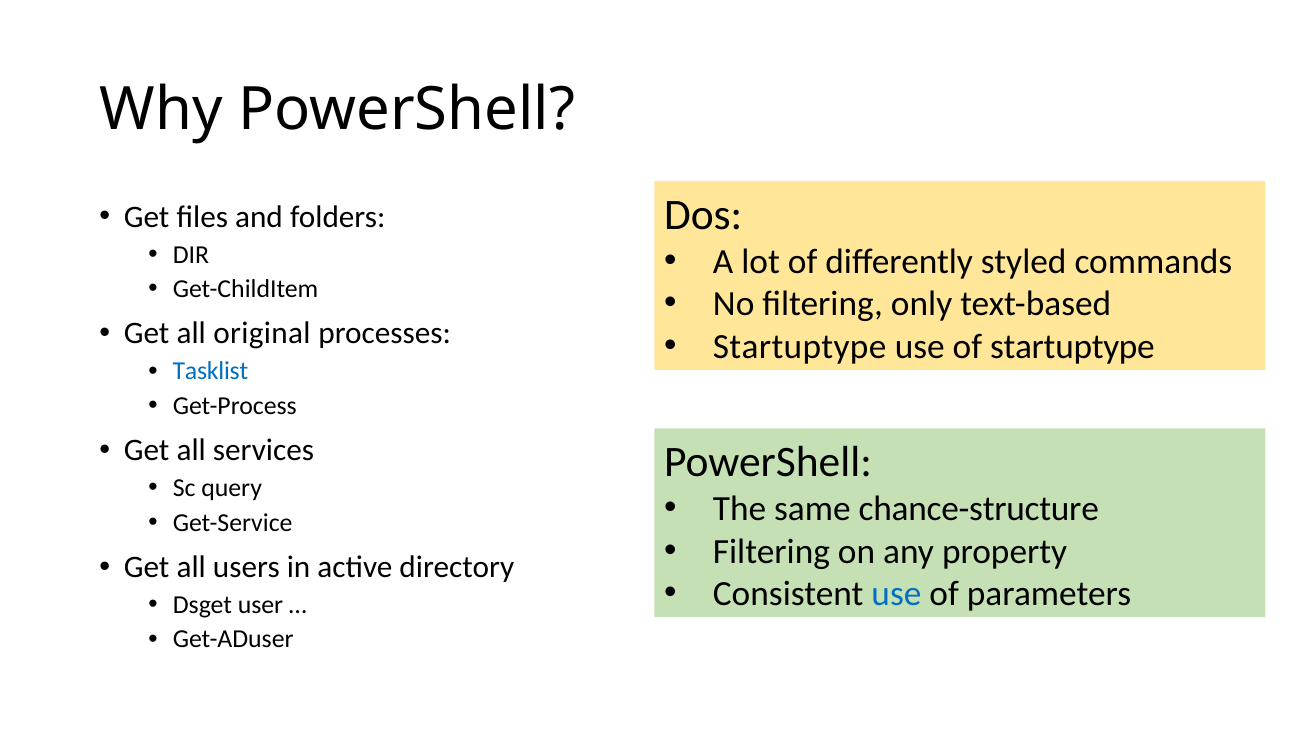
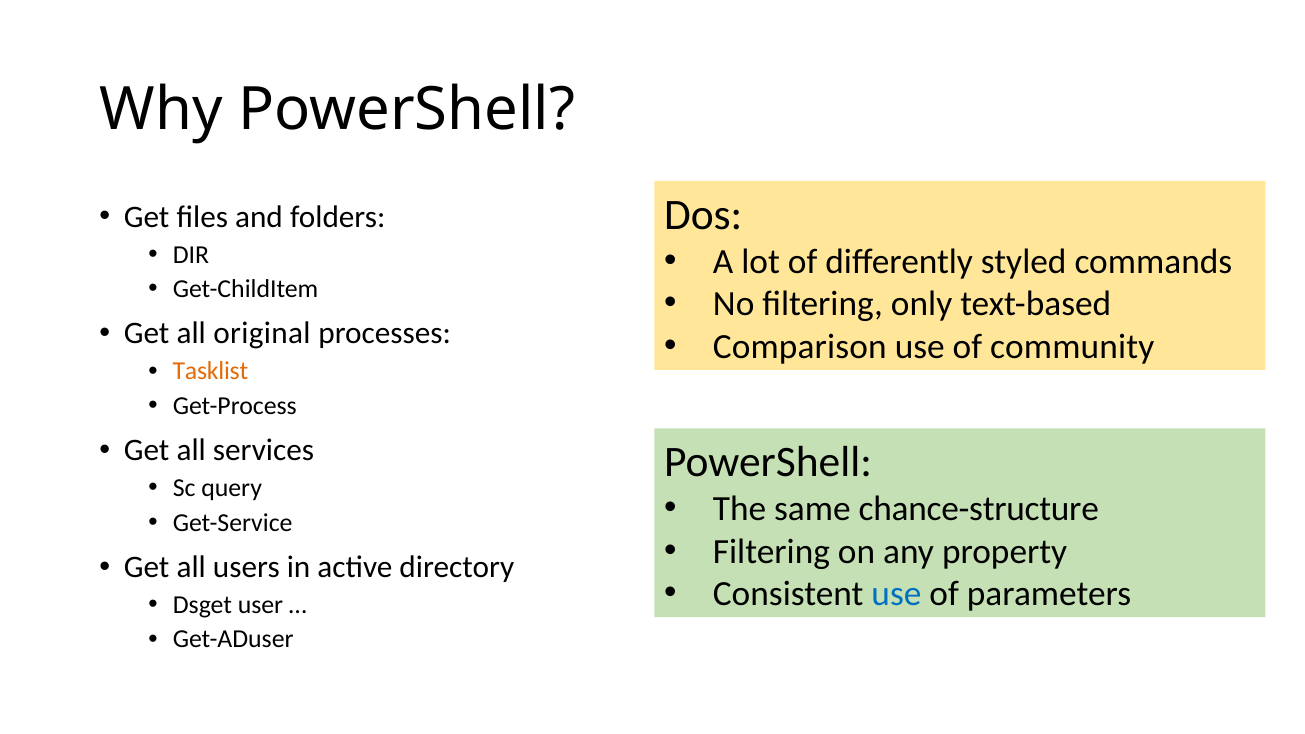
Startuptype at (800, 346): Startuptype -> Comparison
of startuptype: startuptype -> community
Tasklist colour: blue -> orange
